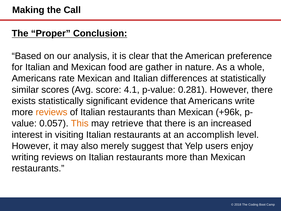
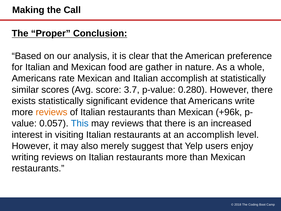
Italian differences: differences -> accomplish
4.1: 4.1 -> 3.7
0.281: 0.281 -> 0.280
This colour: orange -> blue
may retrieve: retrieve -> reviews
